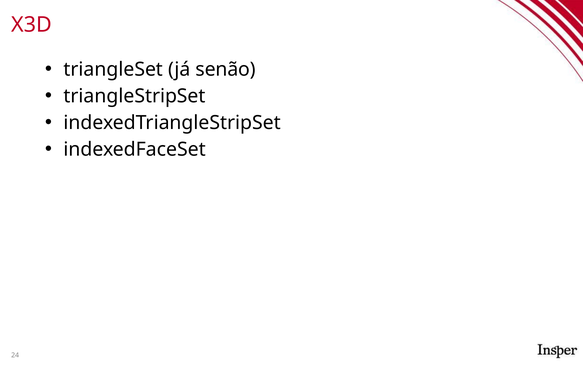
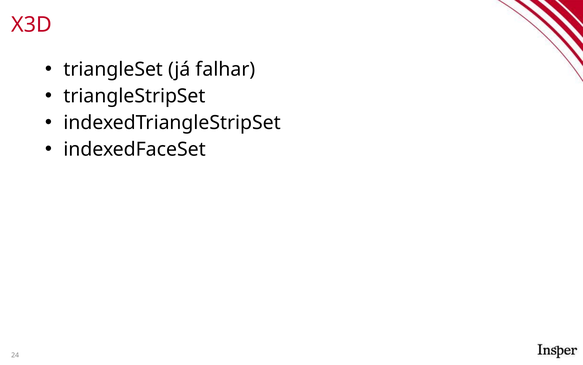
senão: senão -> falhar
